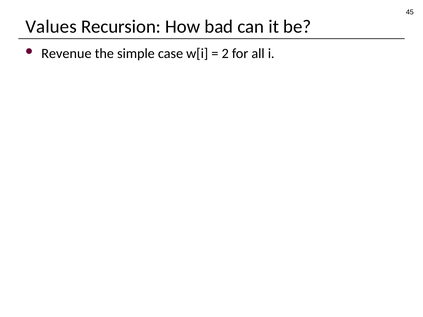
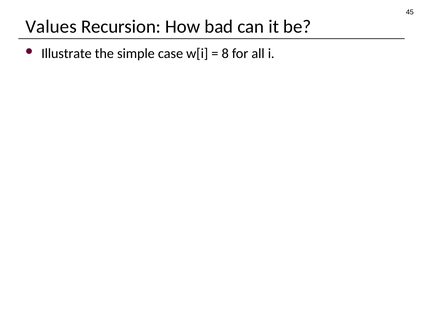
Revenue: Revenue -> Illustrate
2: 2 -> 8
